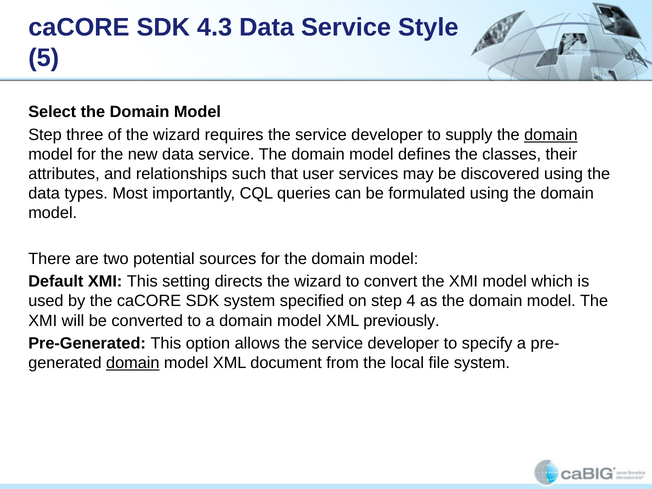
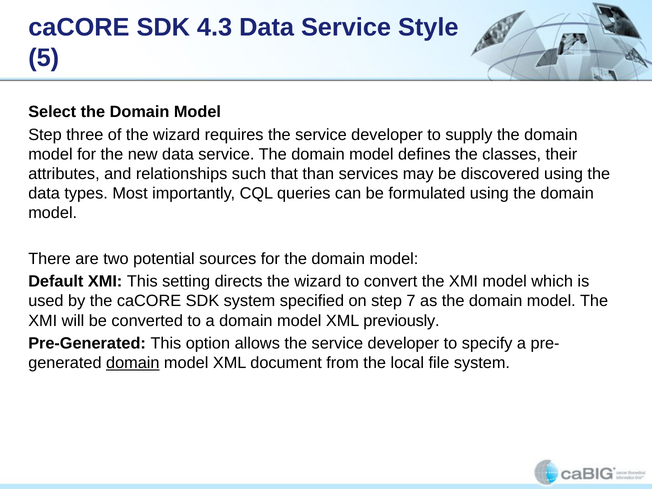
domain at (551, 135) underline: present -> none
user: user -> than
4: 4 -> 7
